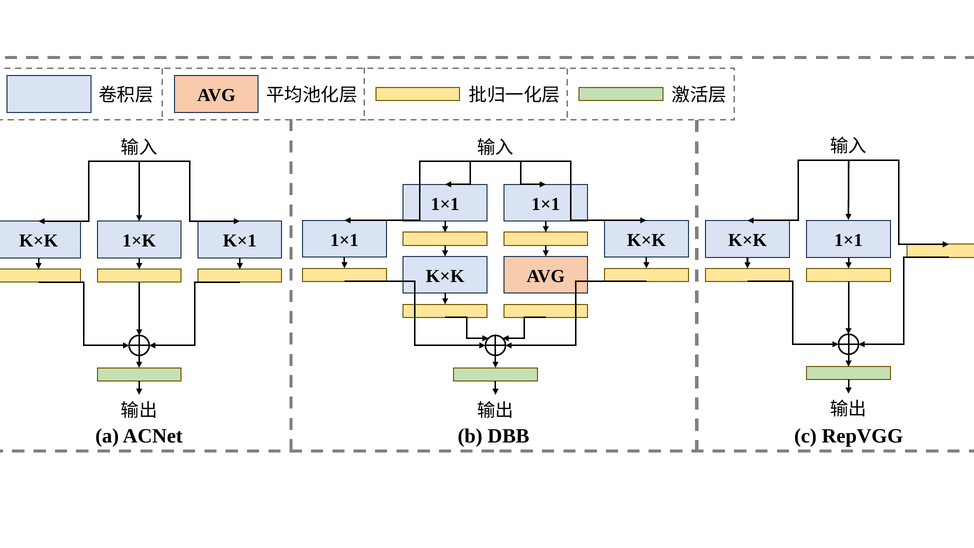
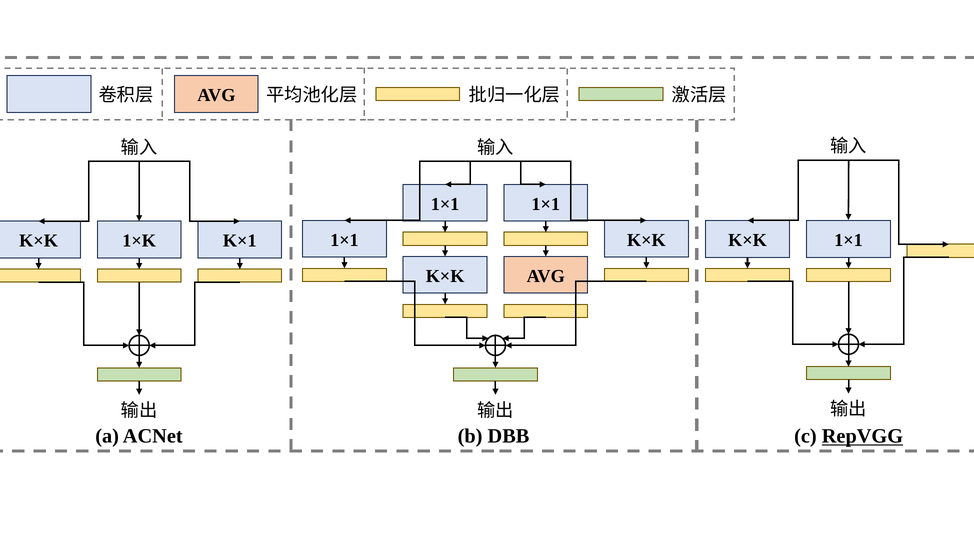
RepVGG underline: none -> present
